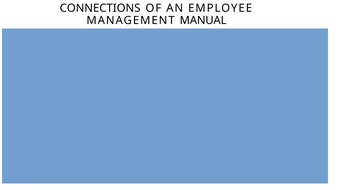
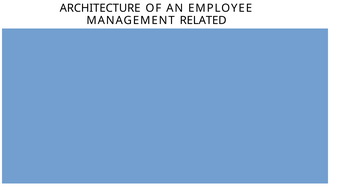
CONNECTIONS: CONNECTIONS -> ARCHITECTURE
MANUAL: MANUAL -> RELATED
